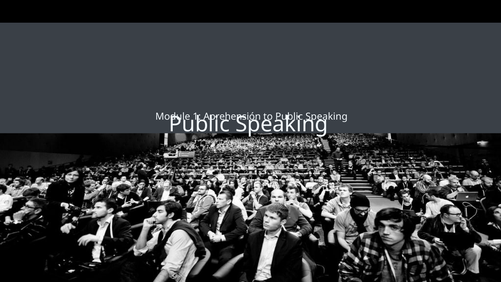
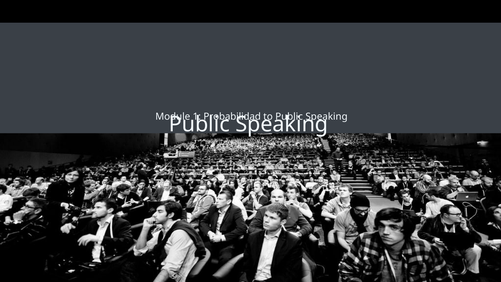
Aprehensión: Aprehensión -> Probabilidad
